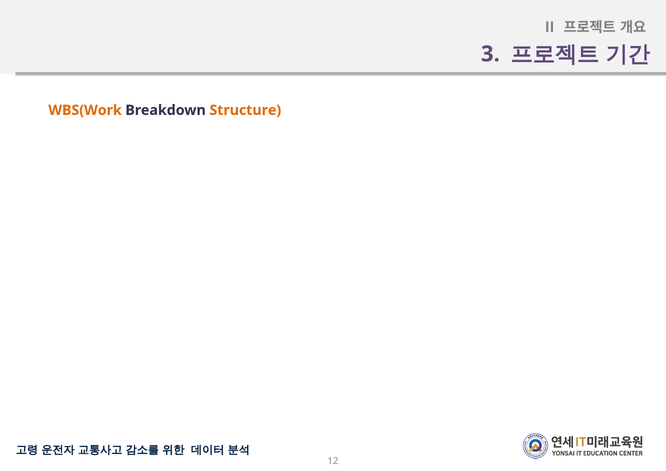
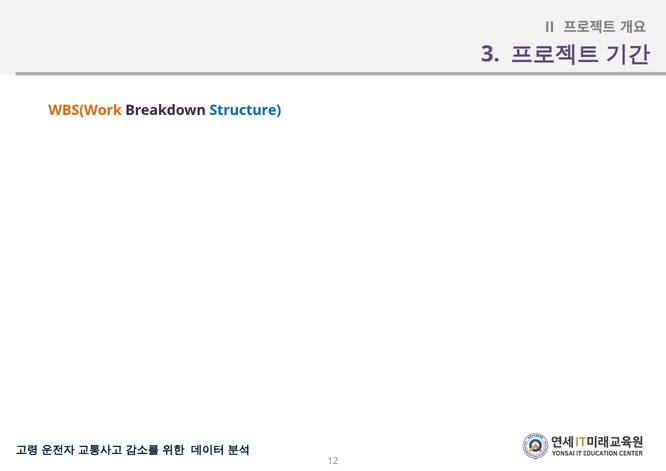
Structure colour: orange -> blue
